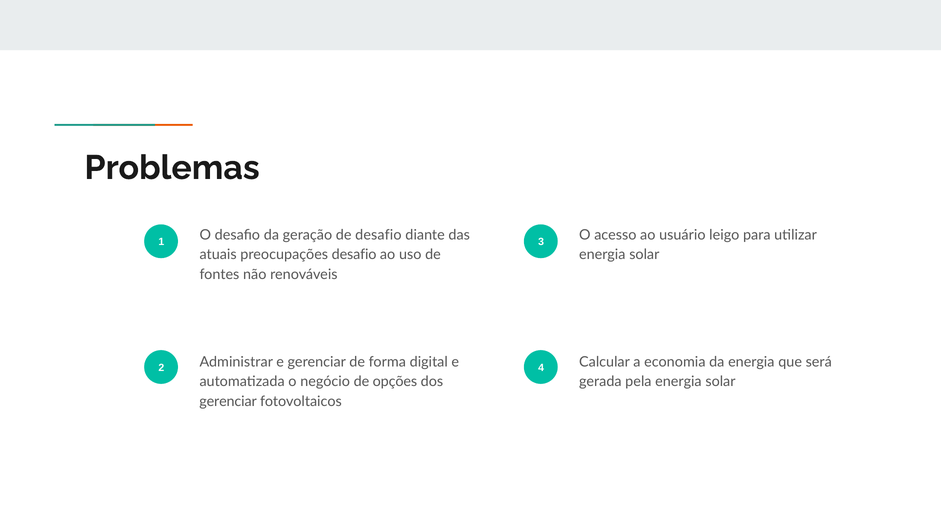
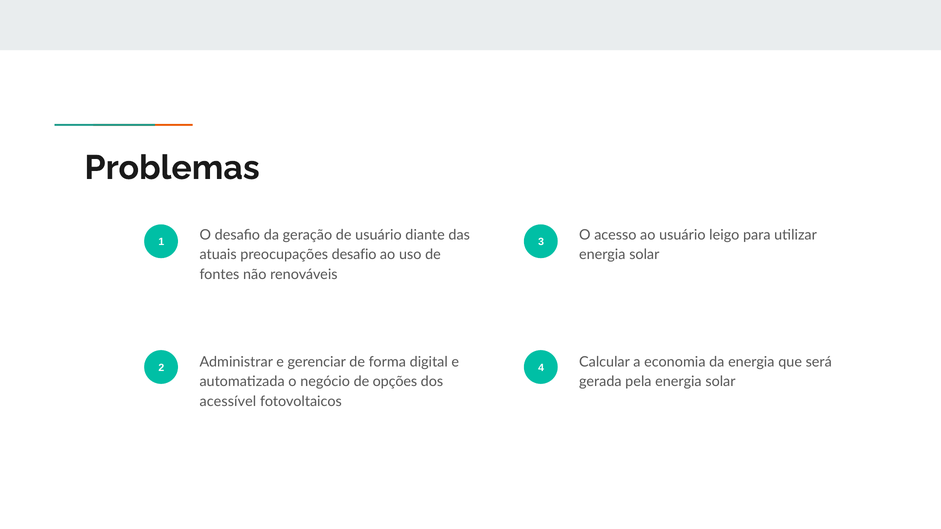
de desafio: desafio -> usuário
gerenciar at (228, 402): gerenciar -> acessível
